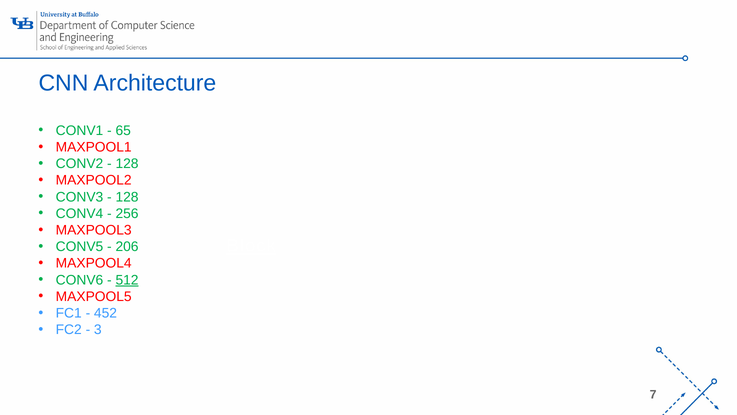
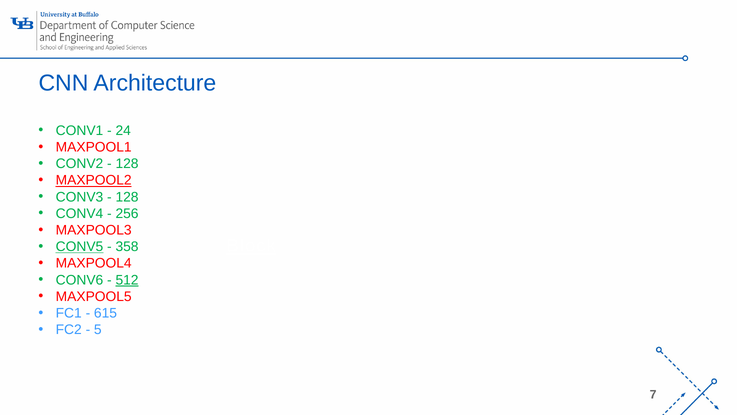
65: 65 -> 24
MAXPOOL2 underline: none -> present
CONV5 underline: none -> present
206: 206 -> 358
452: 452 -> 615
3: 3 -> 5
